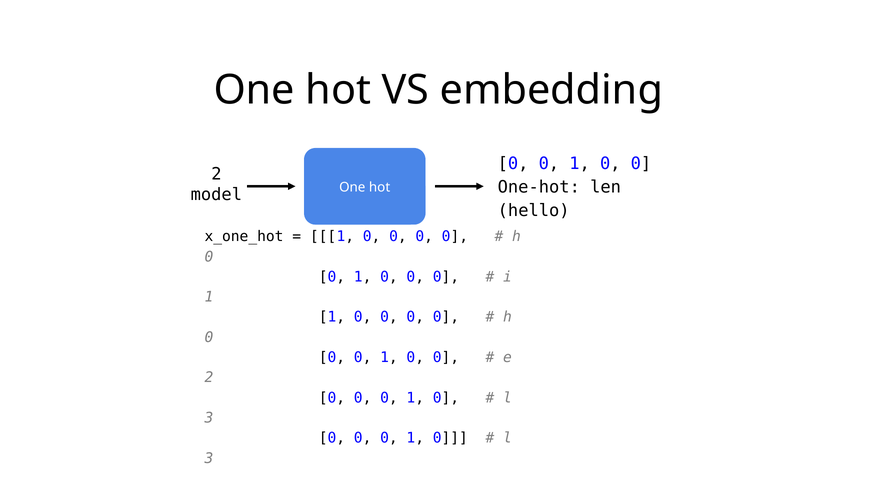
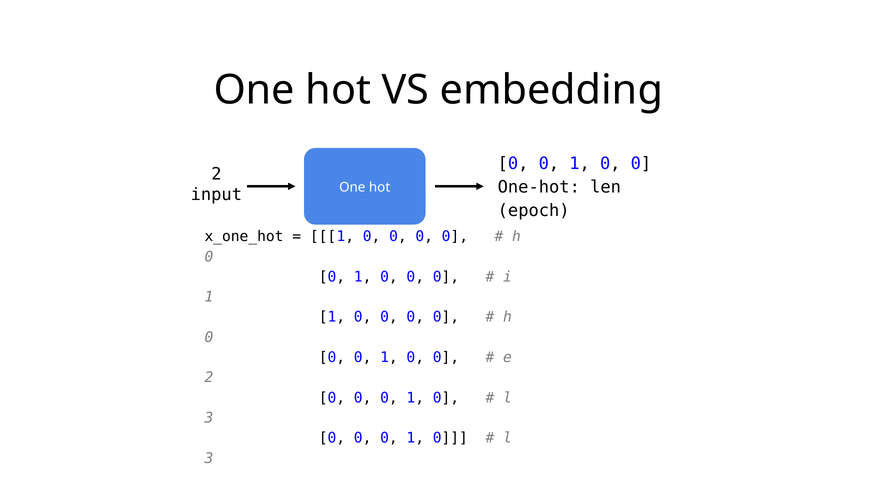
model: model -> input
hello: hello -> epoch
